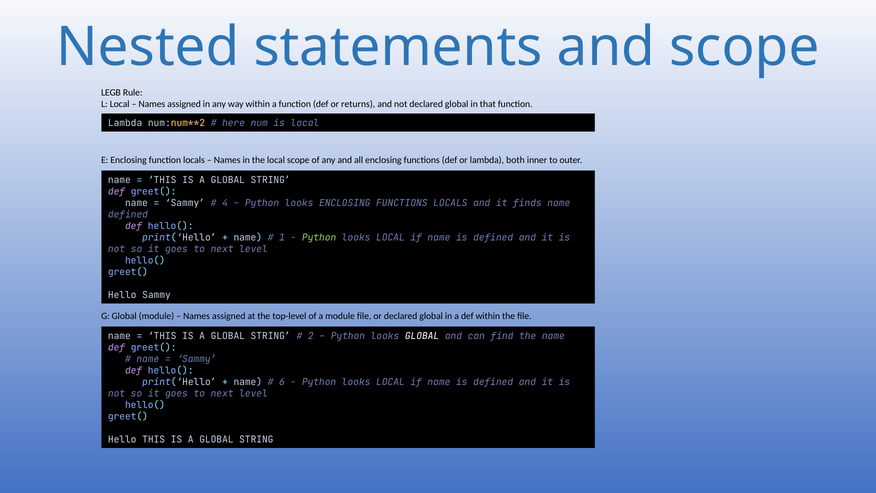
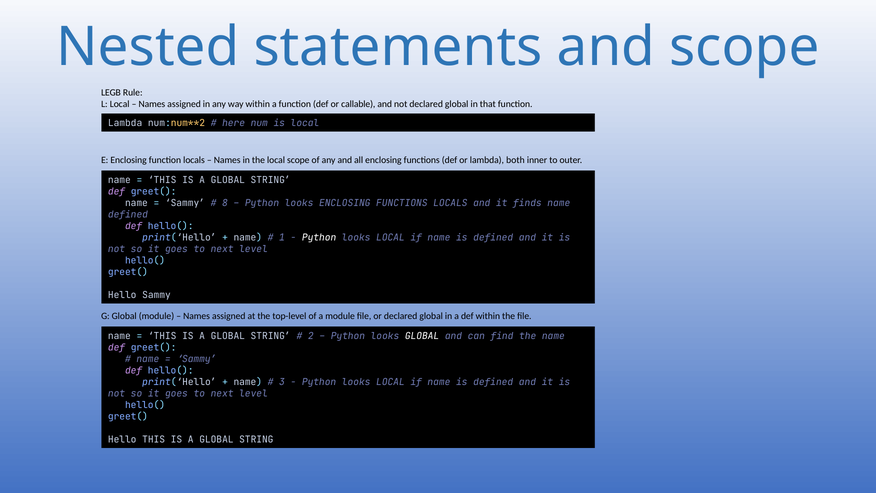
returns: returns -> callable
4: 4 -> 8
Python at (319, 238) colour: light green -> white
6: 6 -> 3
